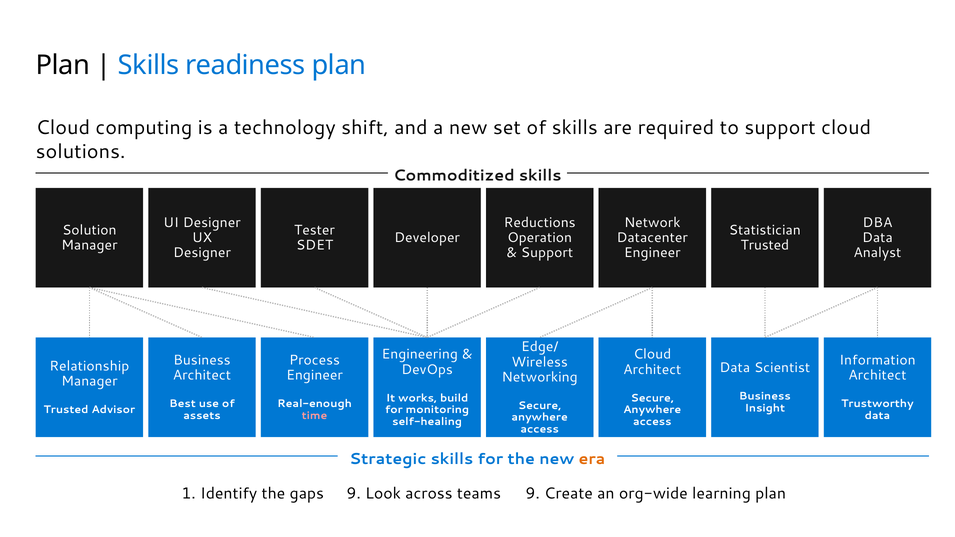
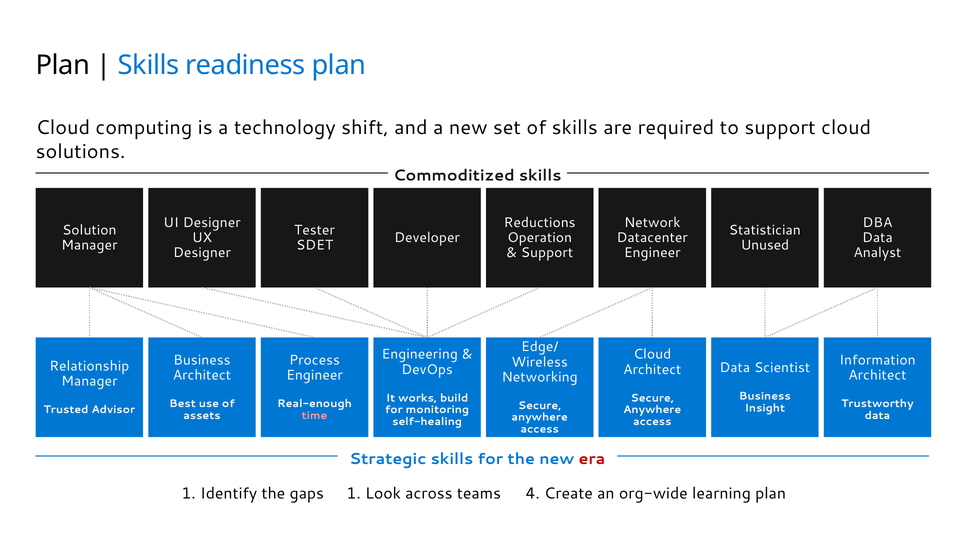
Trusted at (765, 245): Trusted -> Unused
era colour: orange -> red
gaps 9: 9 -> 1
teams 9: 9 -> 4
